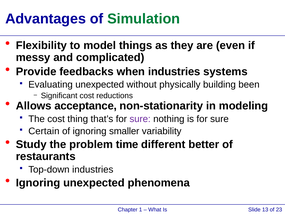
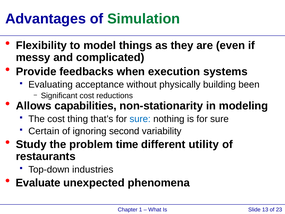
when industries: industries -> execution
Evaluating unexpected: unexpected -> acceptance
acceptance: acceptance -> capabilities
sure at (140, 119) colour: purple -> blue
smaller: smaller -> second
better: better -> utility
Ignoring at (38, 183): Ignoring -> Evaluate
